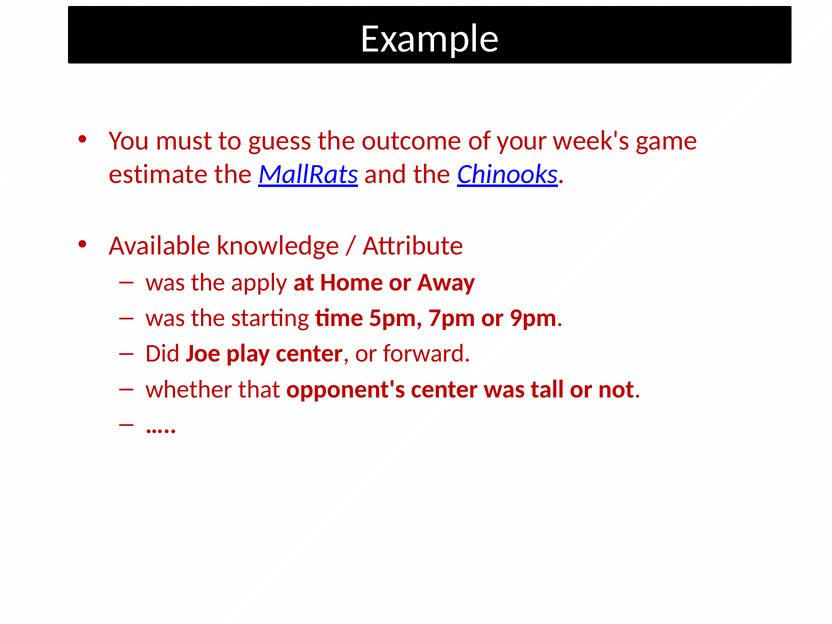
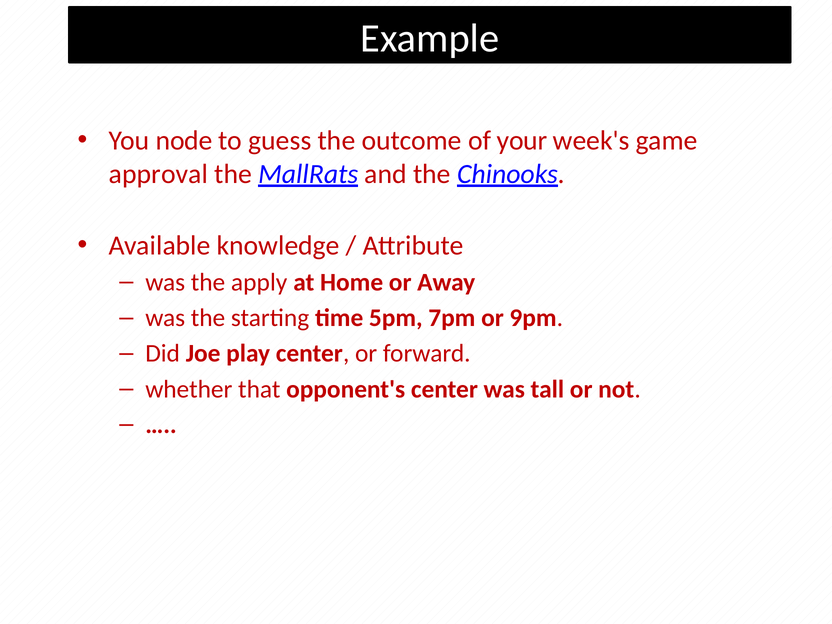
must: must -> node
estimate: estimate -> approval
